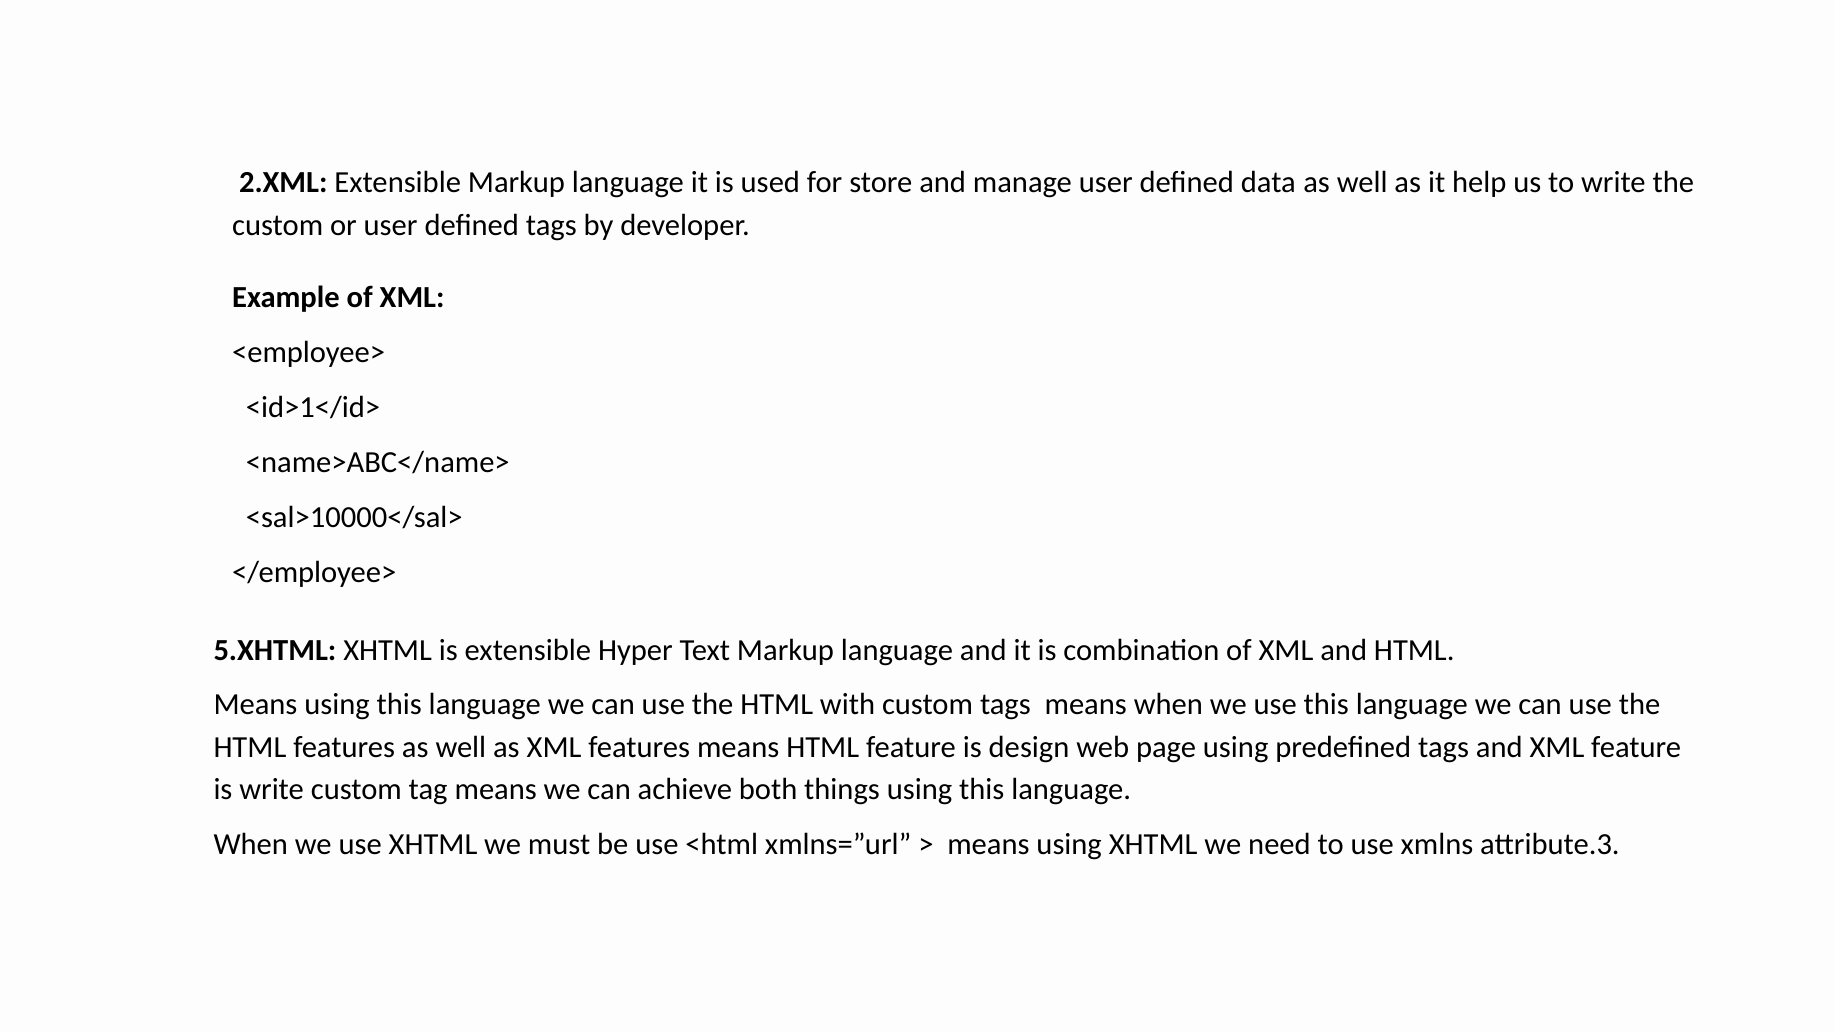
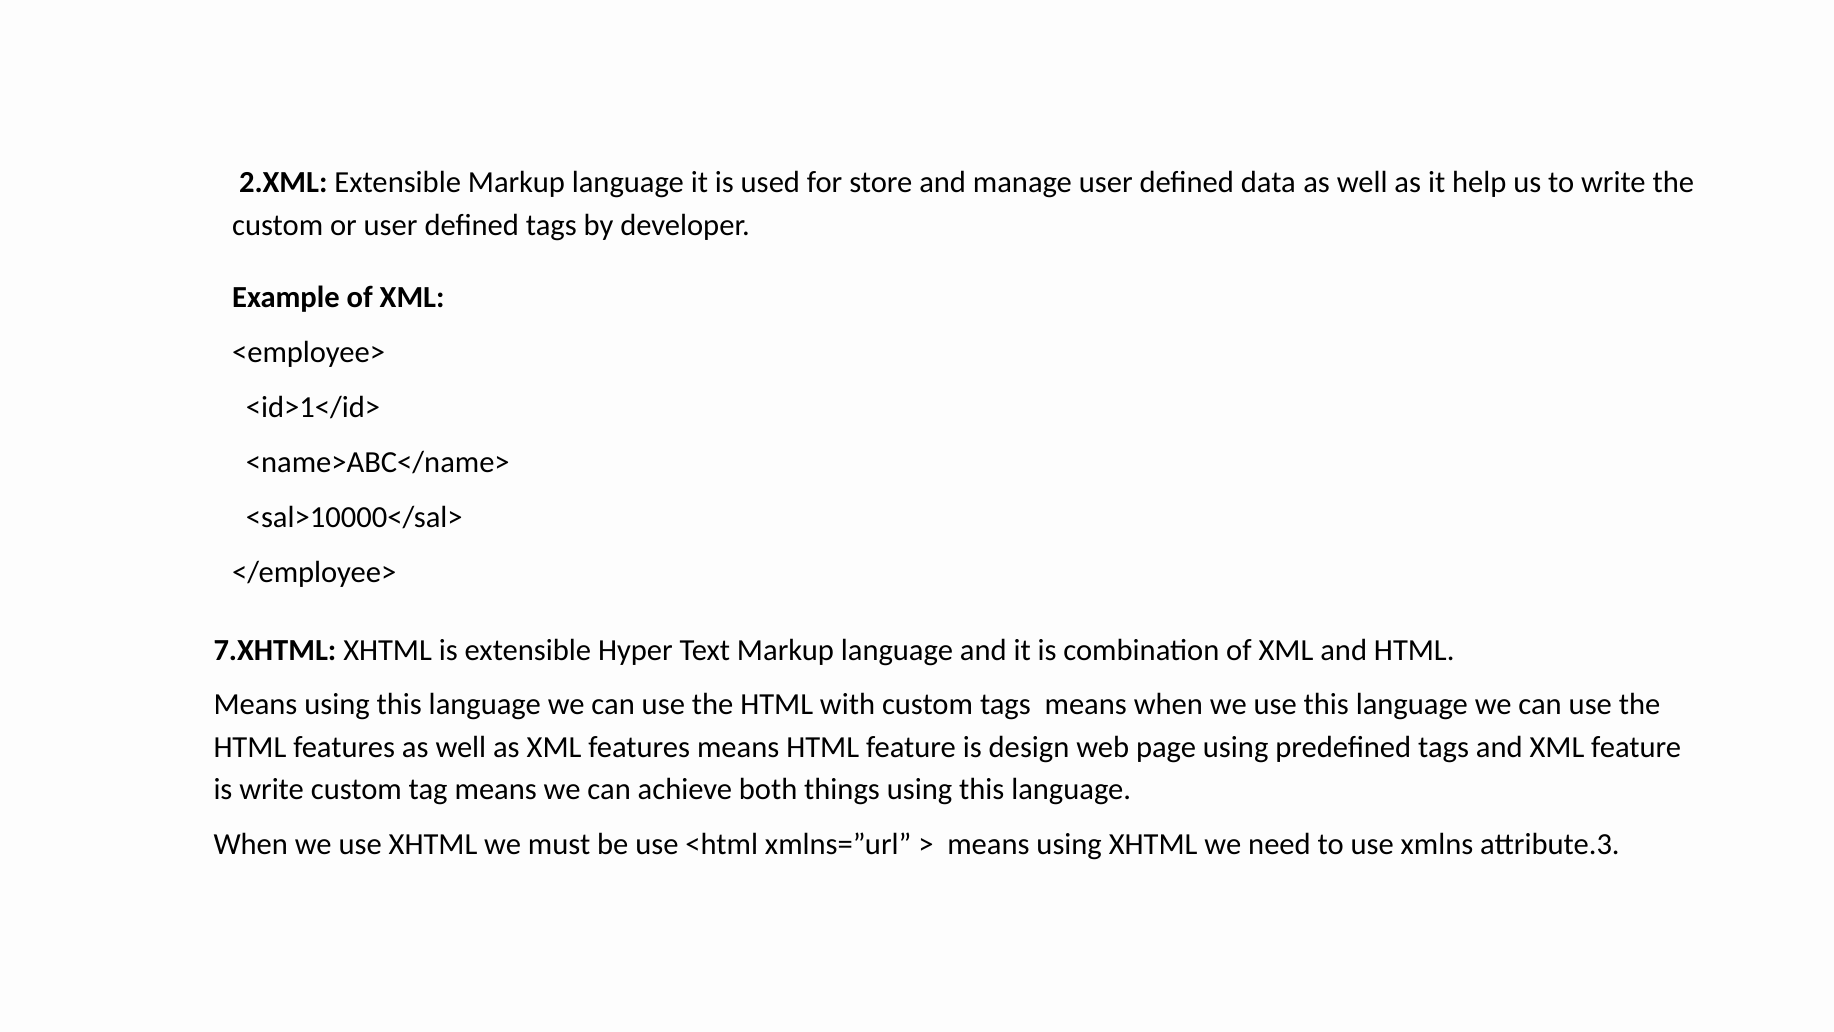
5.XHTML: 5.XHTML -> 7.XHTML
